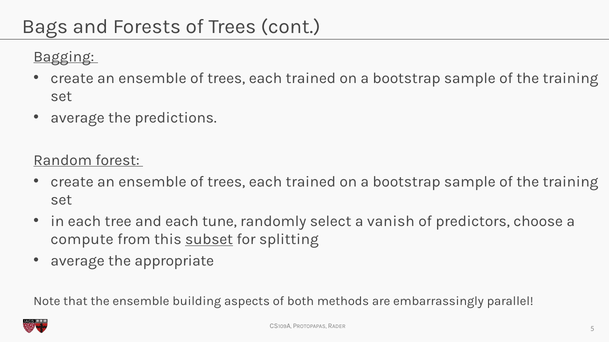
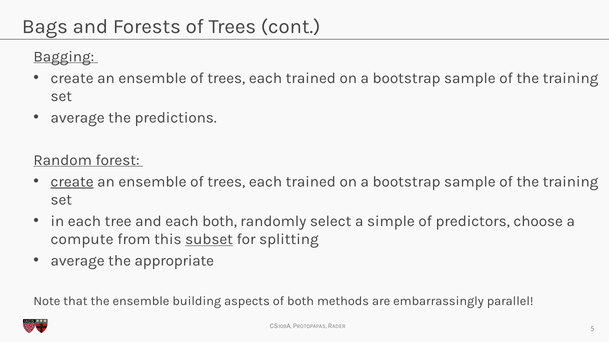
create at (72, 182) underline: none -> present
each tune: tune -> both
vanish: vanish -> simple
